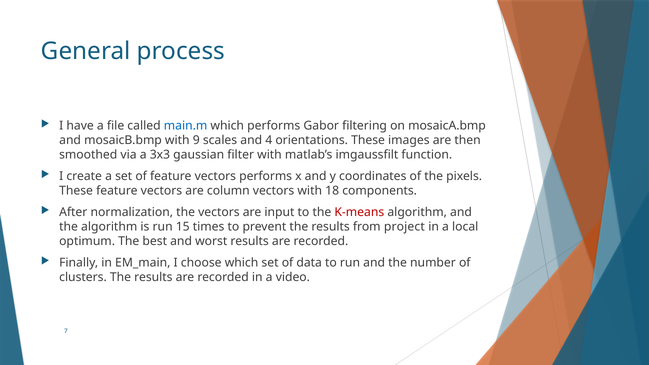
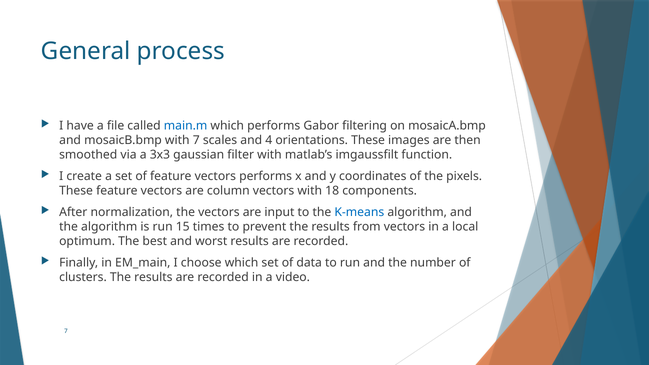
with 9: 9 -> 7
K-means colour: red -> blue
from project: project -> vectors
